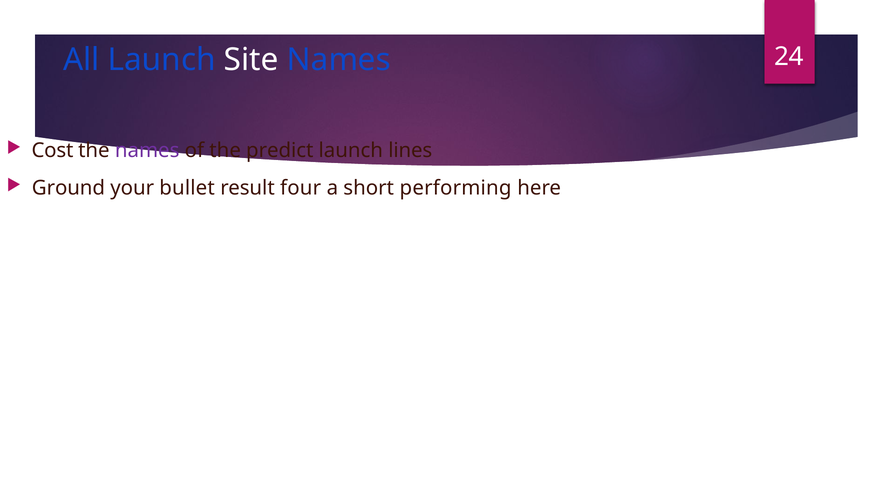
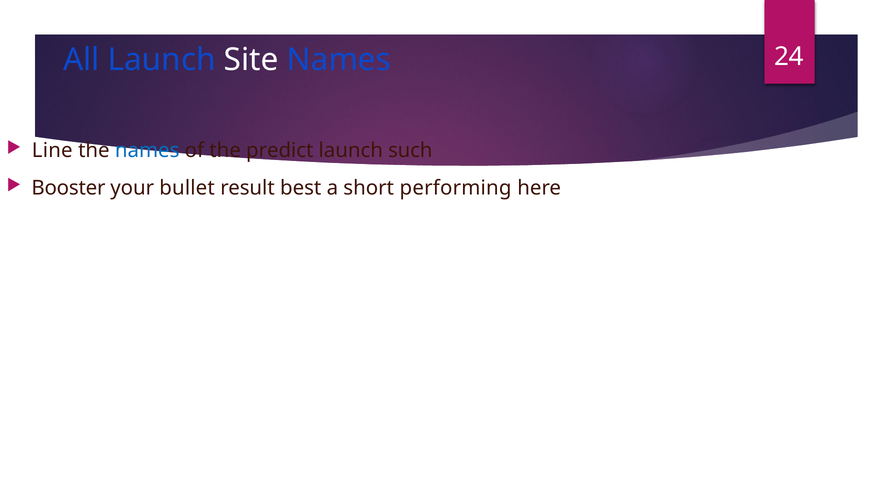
Cost: Cost -> Line
names at (147, 151) colour: purple -> blue
lines: lines -> such
Ground: Ground -> Booster
four: four -> best
